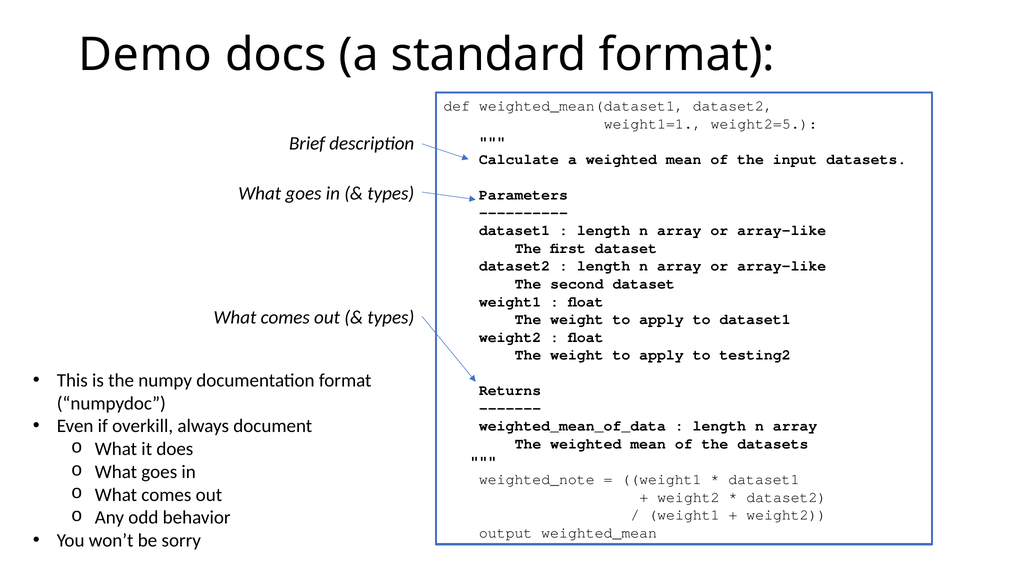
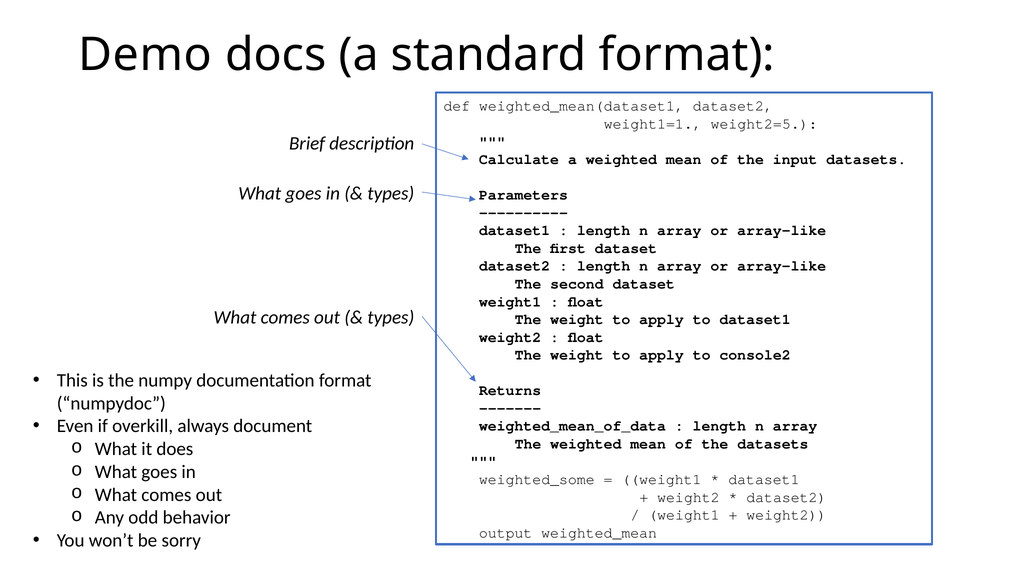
testing2: testing2 -> console2
weighted_note: weighted_note -> weighted_some
